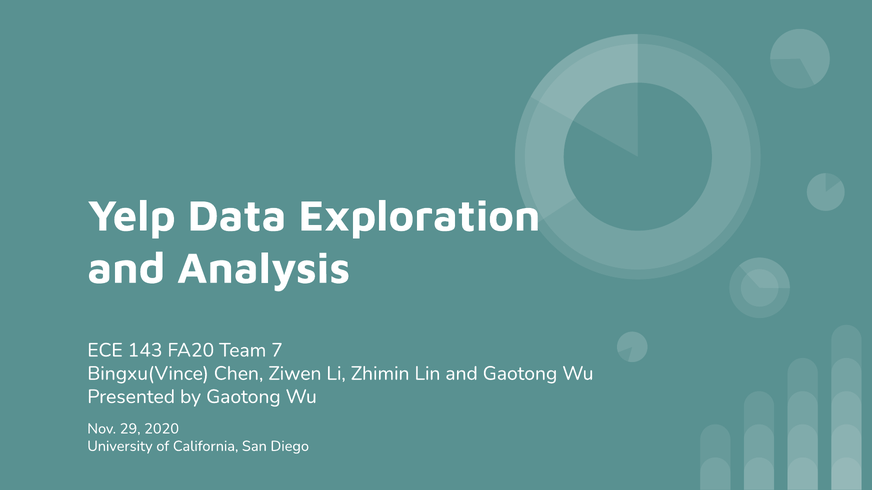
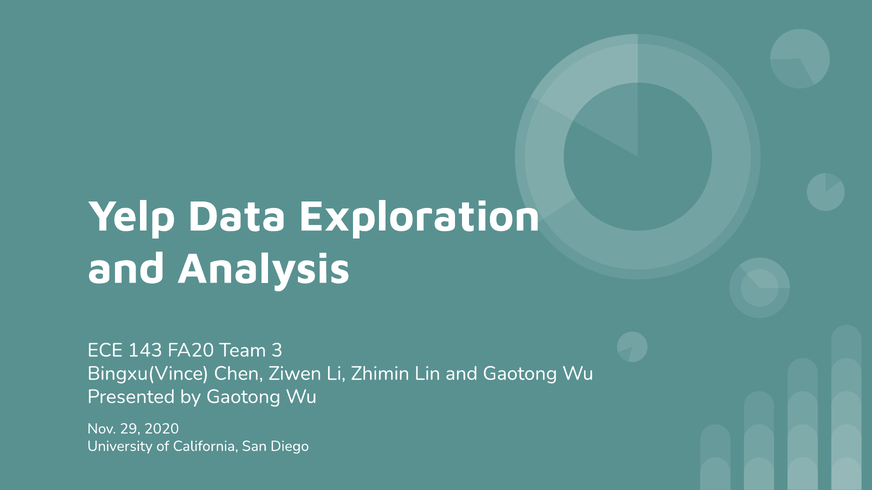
7: 7 -> 3
